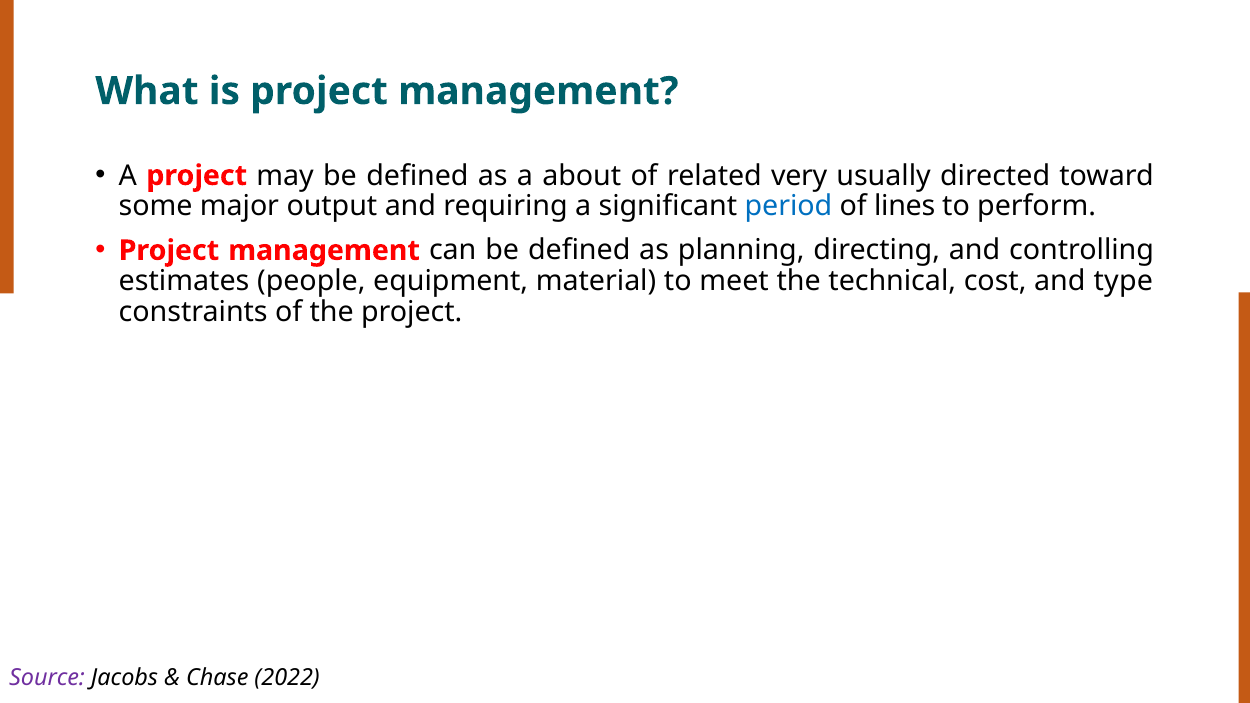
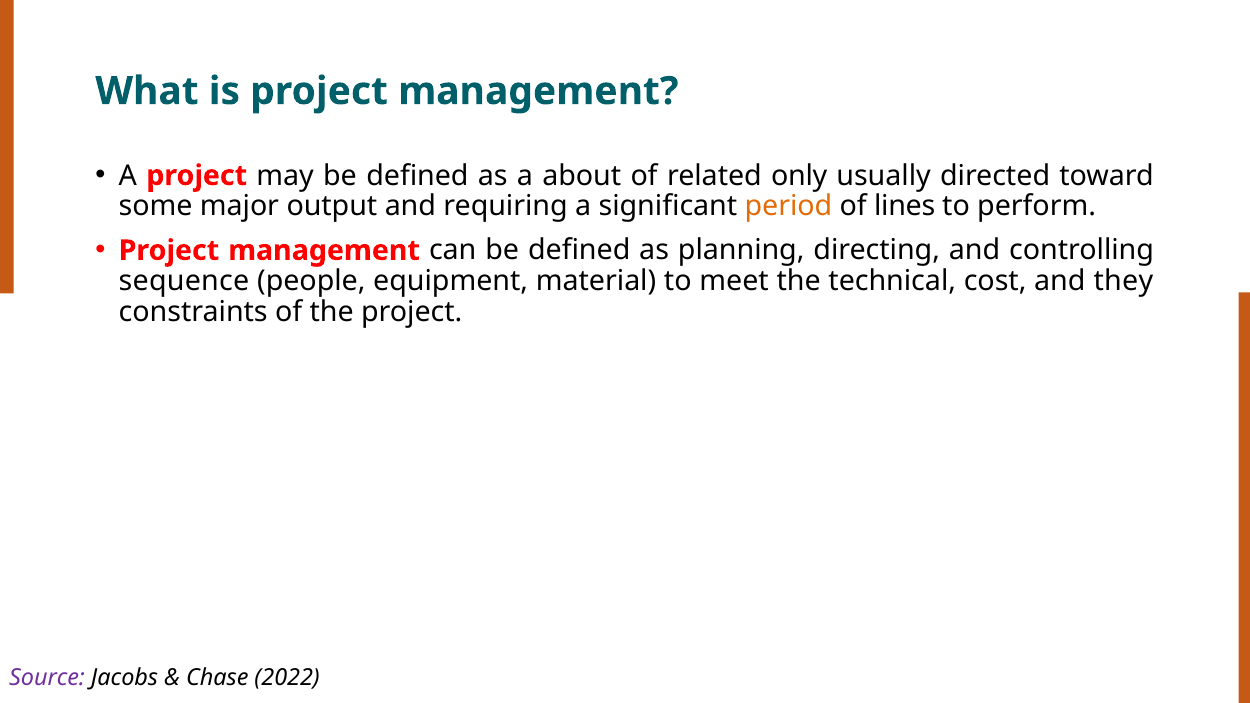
very: very -> only
period colour: blue -> orange
estimates: estimates -> sequence
type: type -> they
